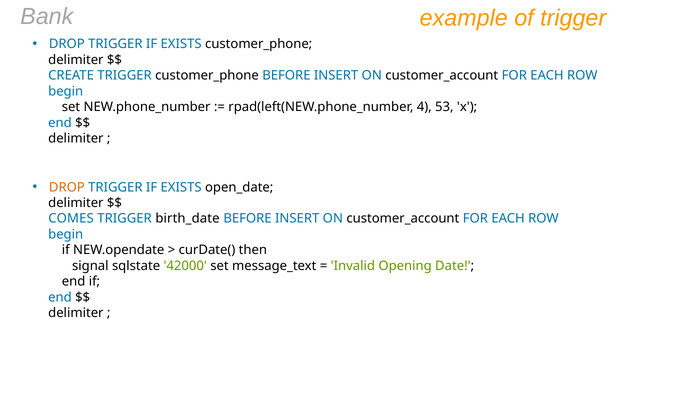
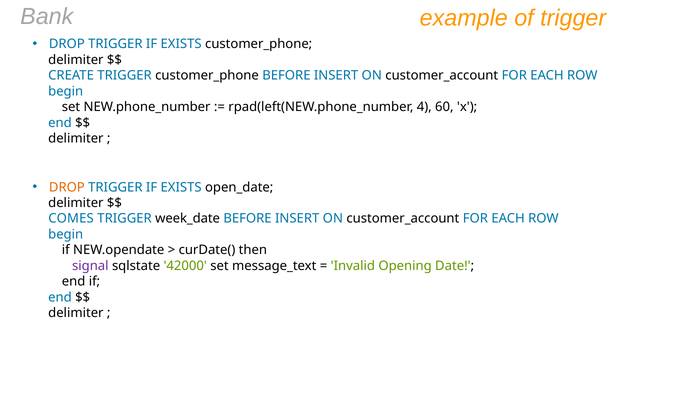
53: 53 -> 60
birth_date: birth_date -> week_date
signal colour: black -> purple
